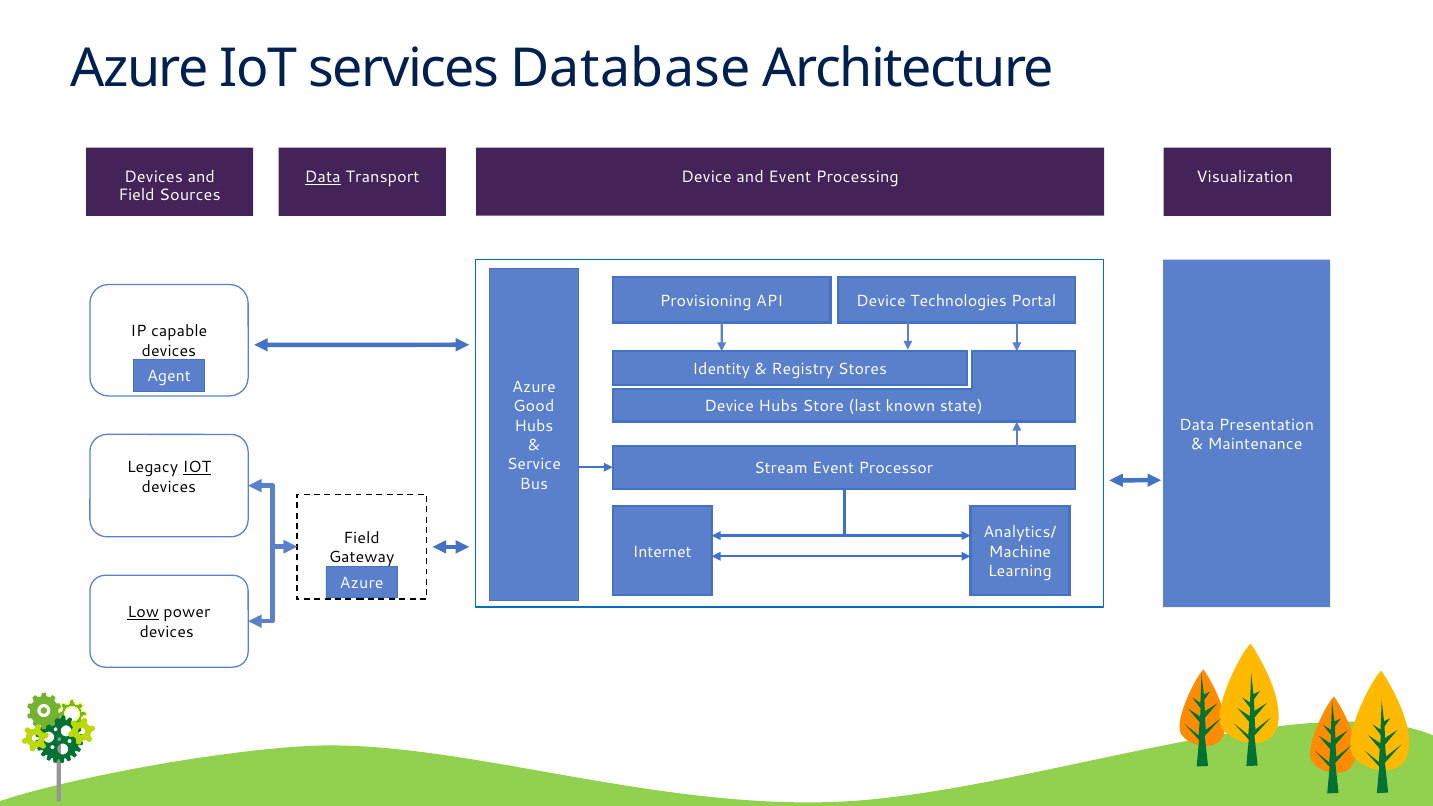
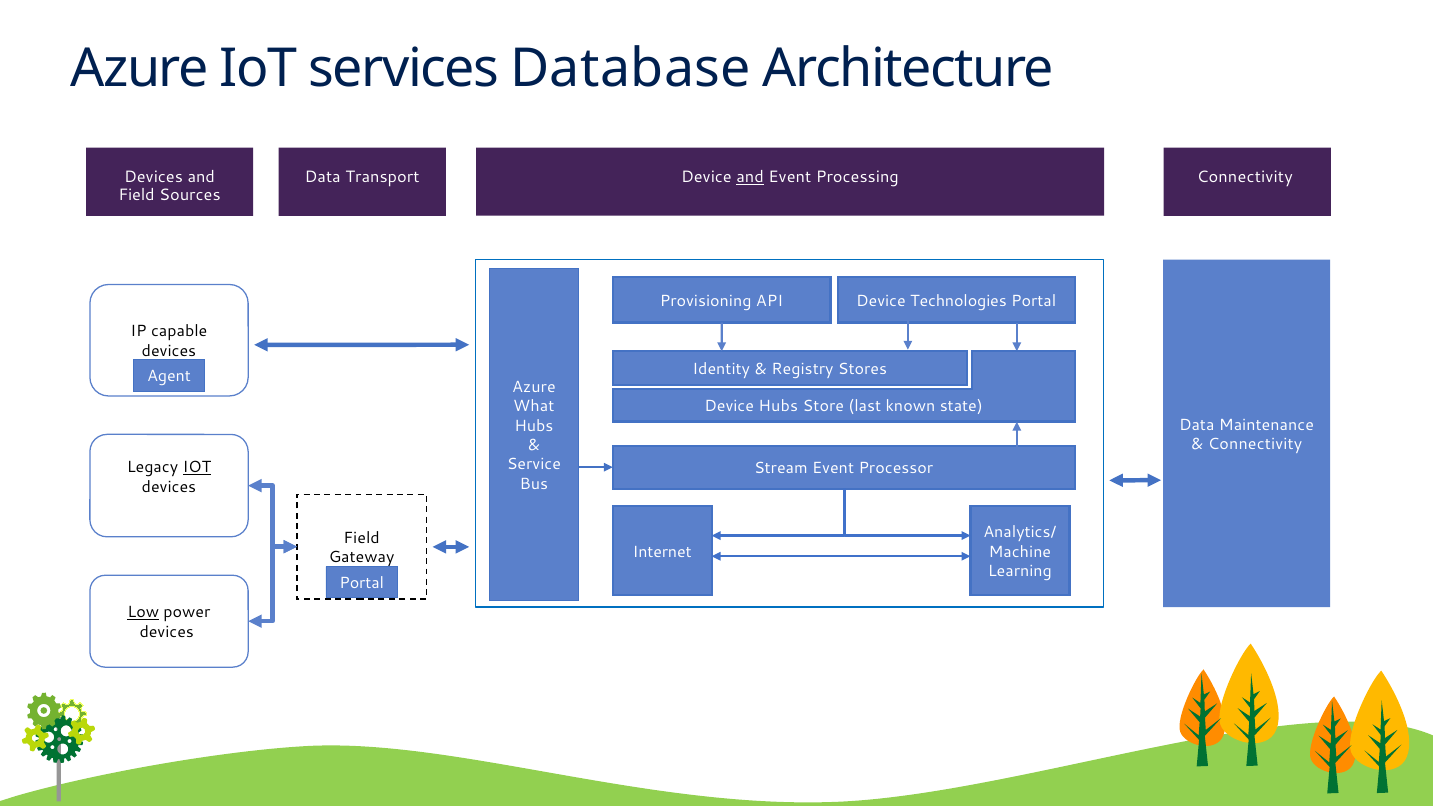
Data at (323, 177) underline: present -> none
and at (750, 177) underline: none -> present
Visualization at (1245, 177): Visualization -> Connectivity
Good: Good -> What
Presentation: Presentation -> Maintenance
Maintenance at (1255, 444): Maintenance -> Connectivity
Azure at (362, 583): Azure -> Portal
